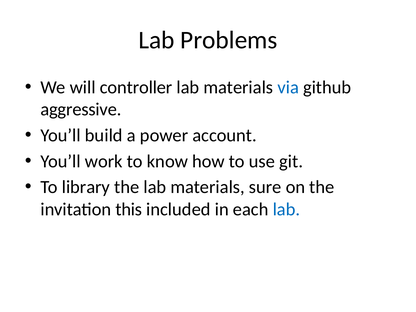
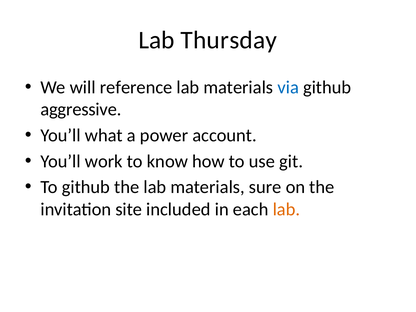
Problems: Problems -> Thursday
controller: controller -> reference
build: build -> what
To library: library -> github
this: this -> site
lab at (286, 209) colour: blue -> orange
